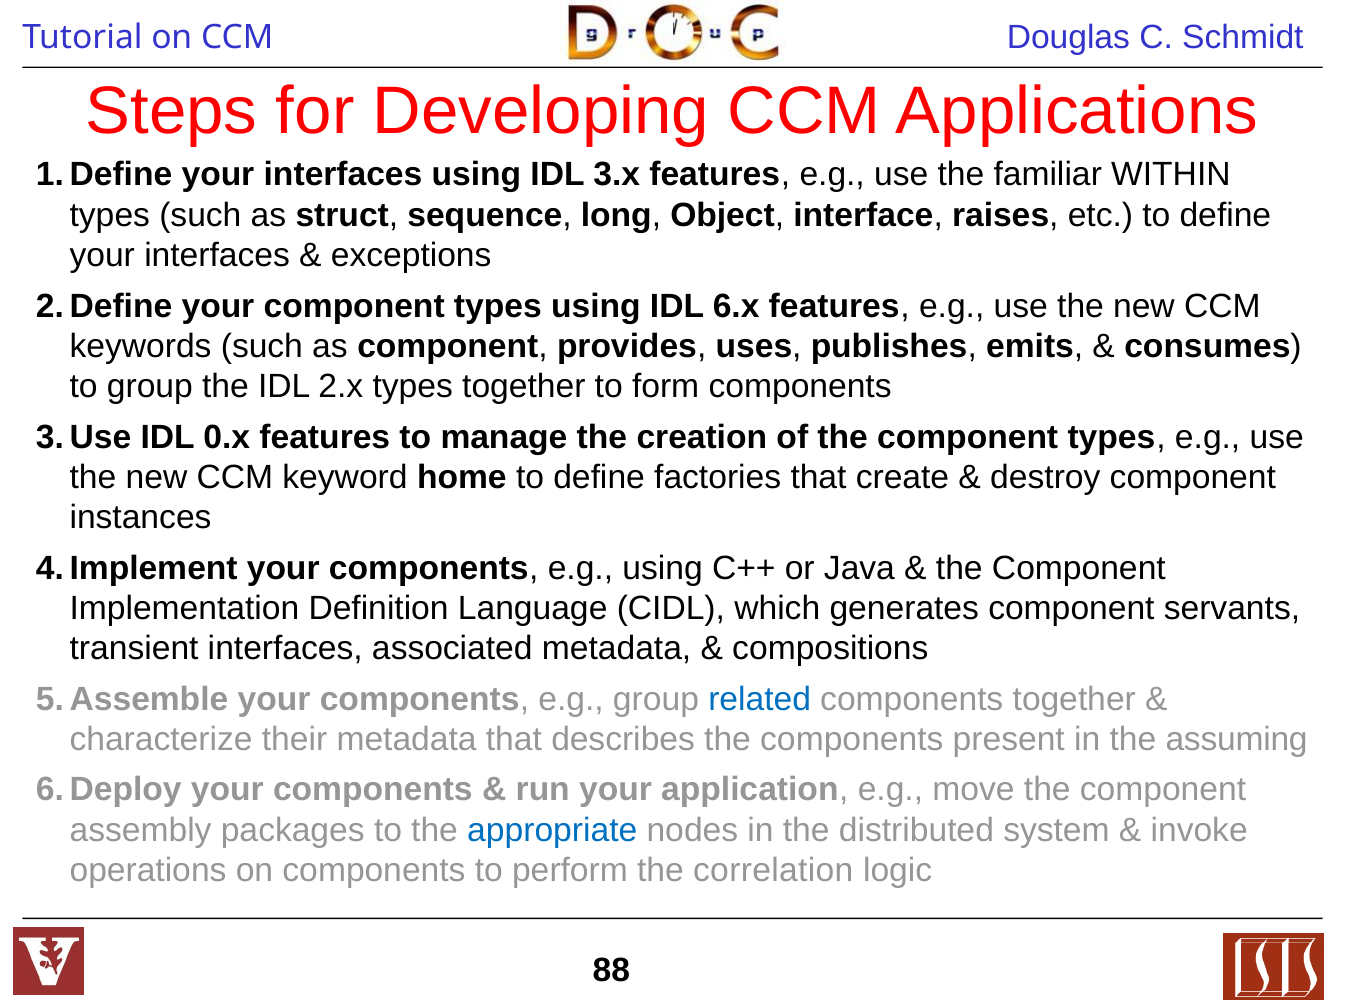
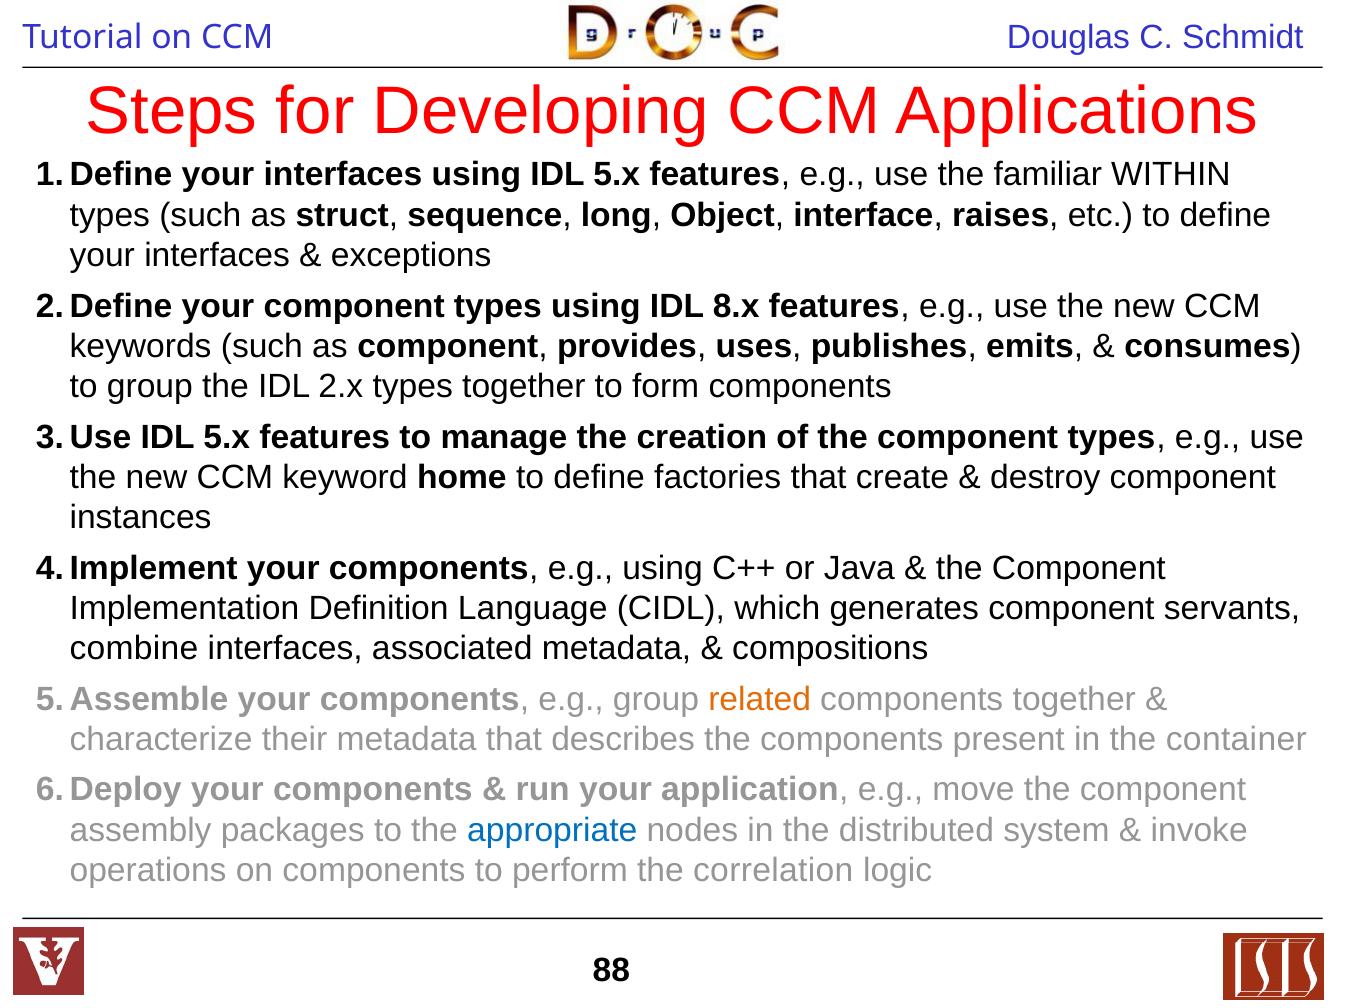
using IDL 3.x: 3.x -> 5.x
6.x: 6.x -> 8.x
0.x at (227, 437): 0.x -> 5.x
transient: transient -> combine
related colour: blue -> orange
assuming: assuming -> container
